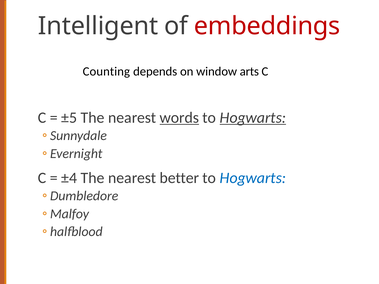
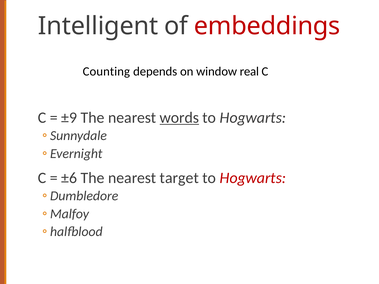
arts: arts -> real
±5: ±5 -> ±9
Hogwarts at (253, 118) underline: present -> none
±4: ±4 -> ±6
better: better -> target
Hogwarts at (253, 178) colour: blue -> red
